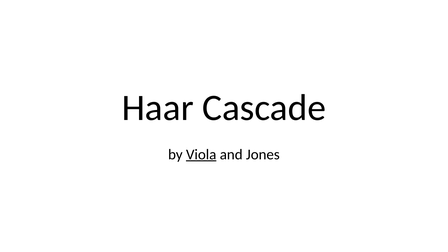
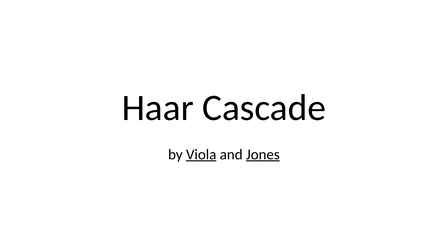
Jones underline: none -> present
